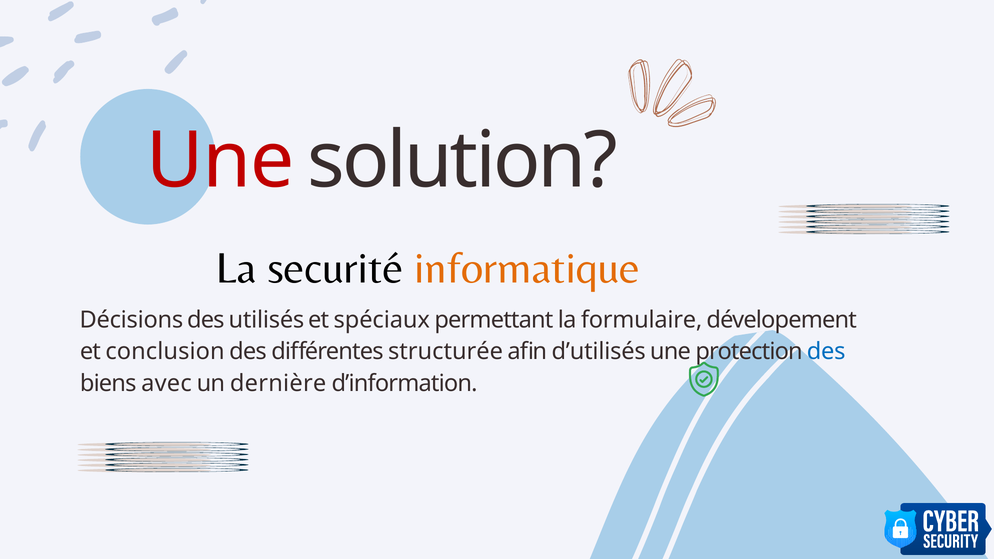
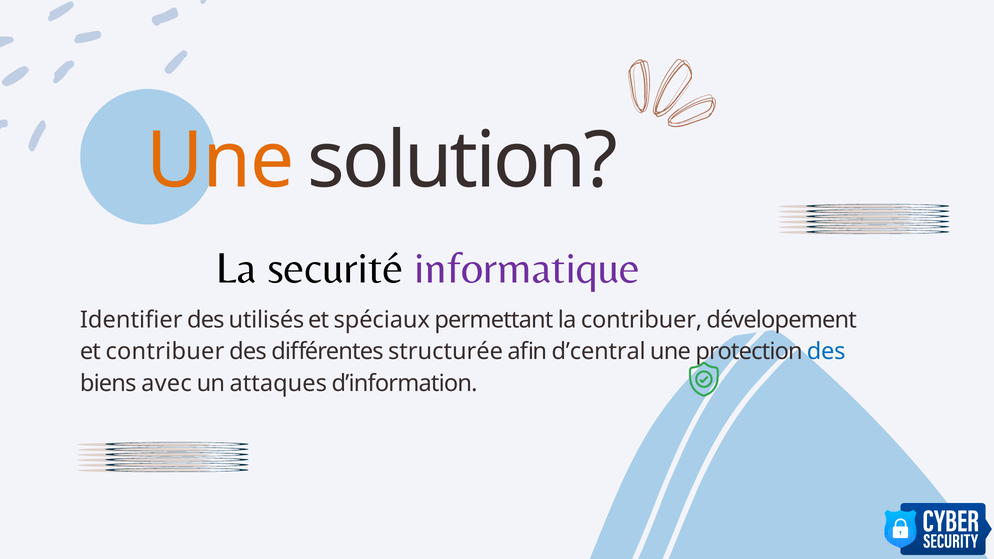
Une at (220, 161) colour: red -> orange
informatique colour: orange -> purple
Décisions: Décisions -> Identifier
la formulaire: formulaire -> contribuer
et conclusion: conclusion -> contribuer
d’utilisés: d’utilisés -> d’central
dernière: dernière -> attaques
